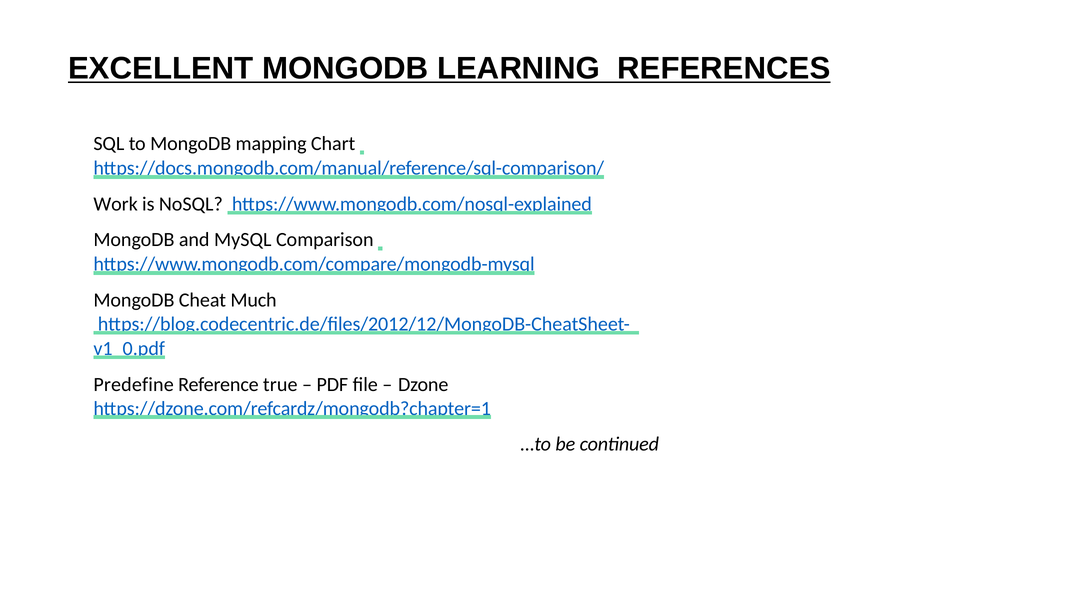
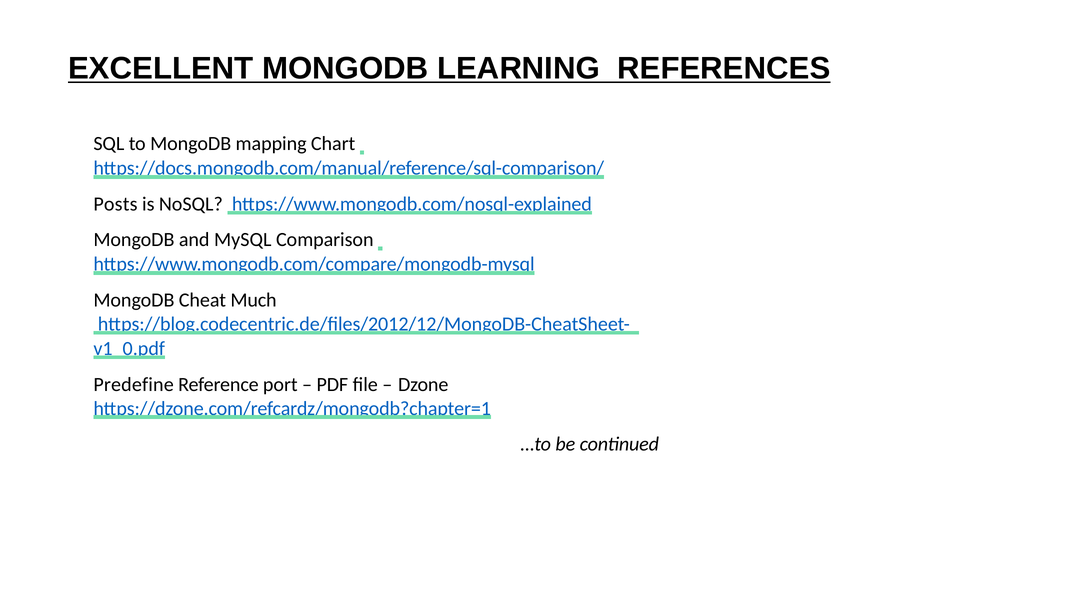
Work: Work -> Posts
true: true -> port
